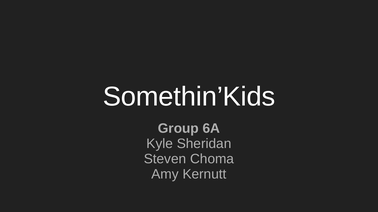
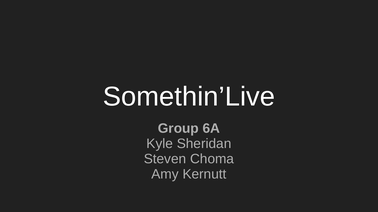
Somethin’Kids: Somethin’Kids -> Somethin’Live
